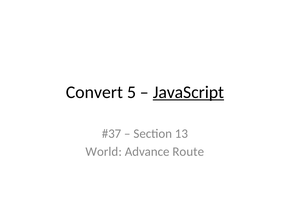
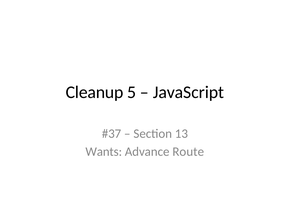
Convert: Convert -> Cleanup
JavaScript underline: present -> none
World: World -> Wants
